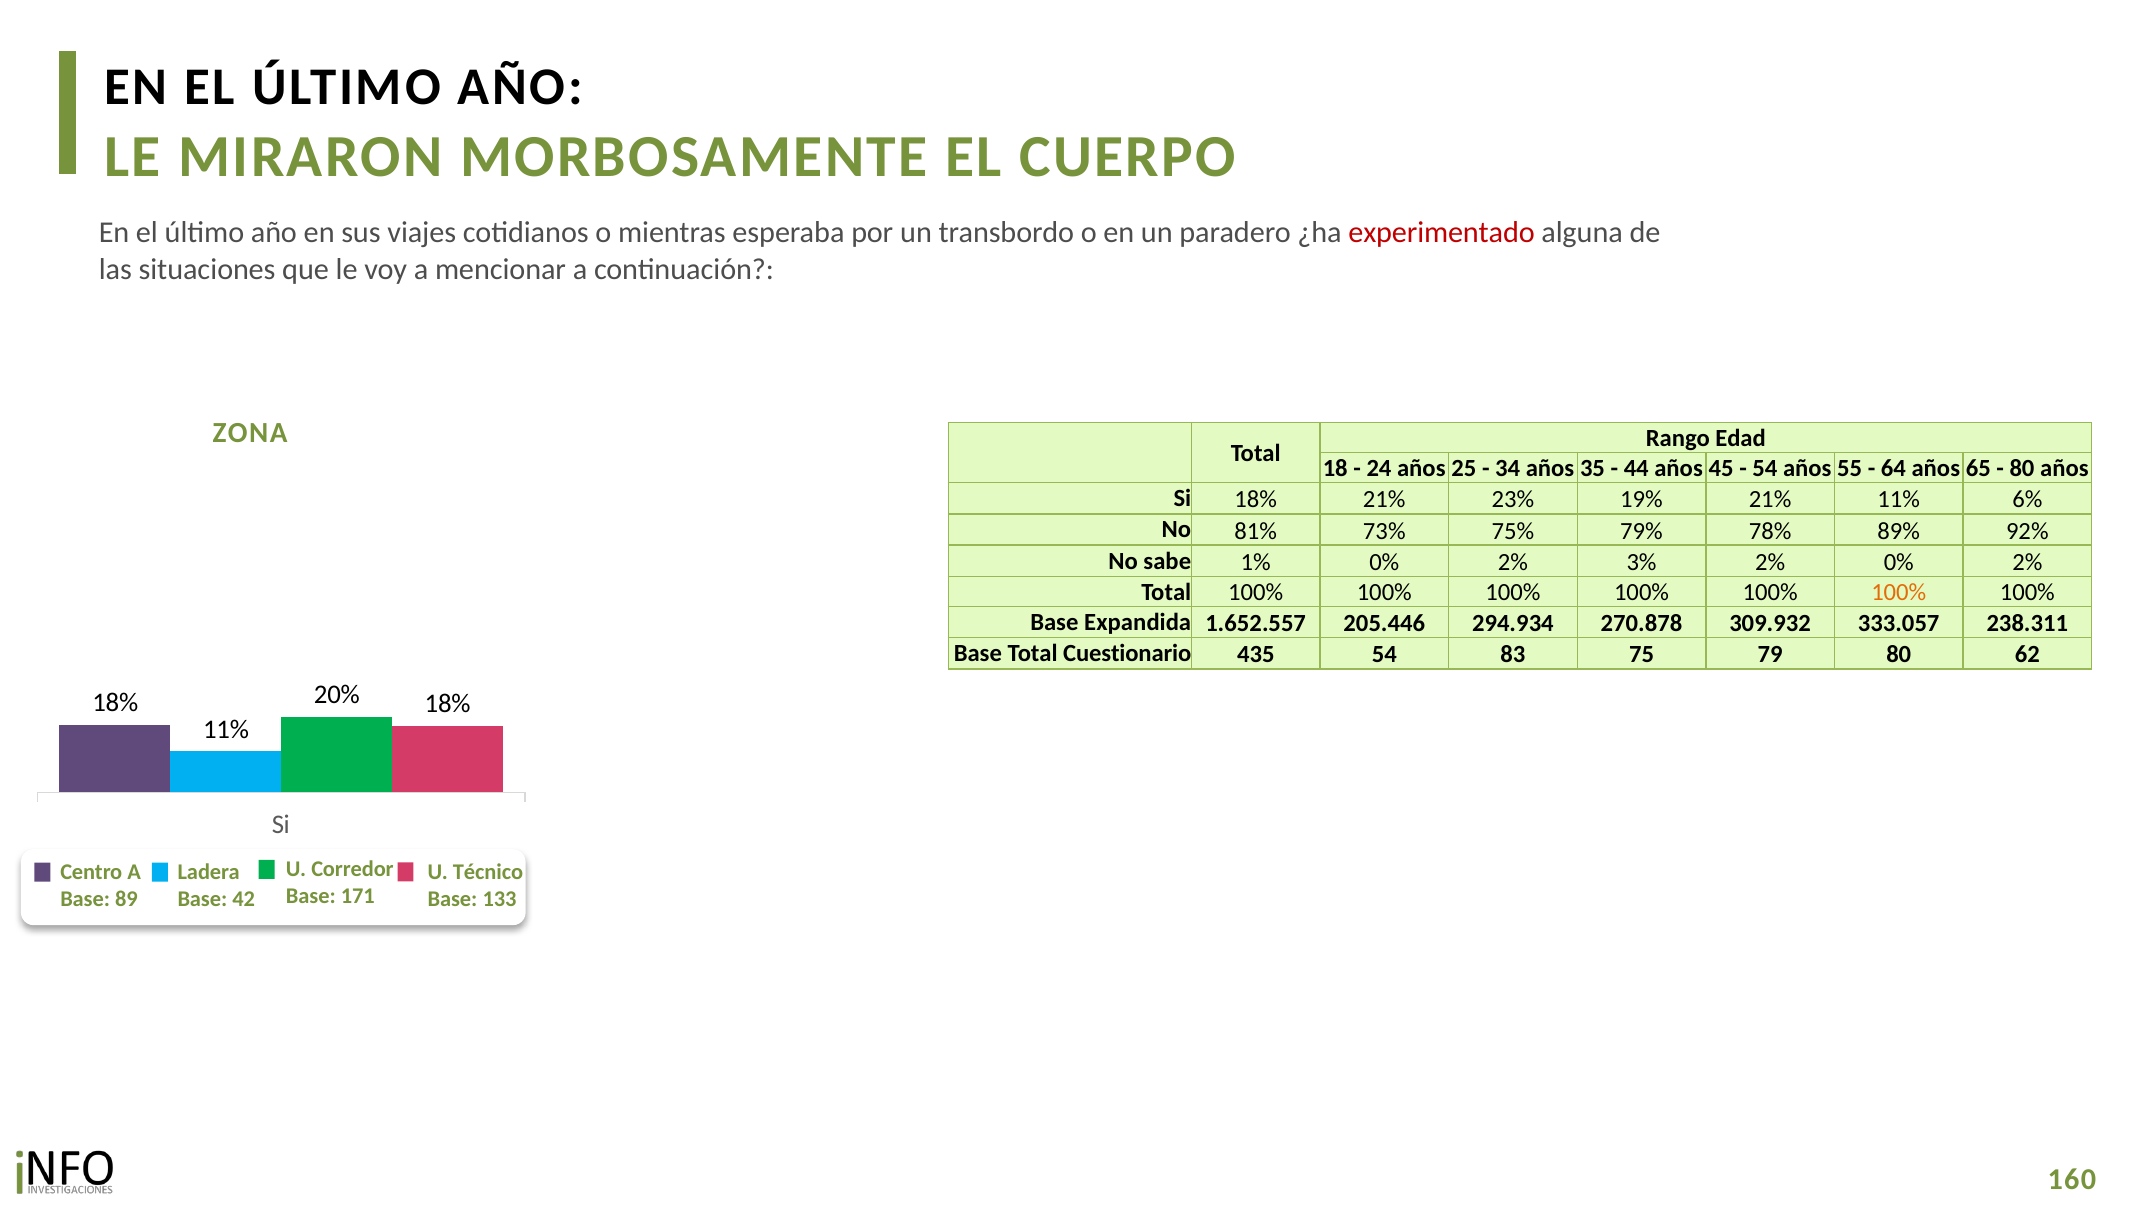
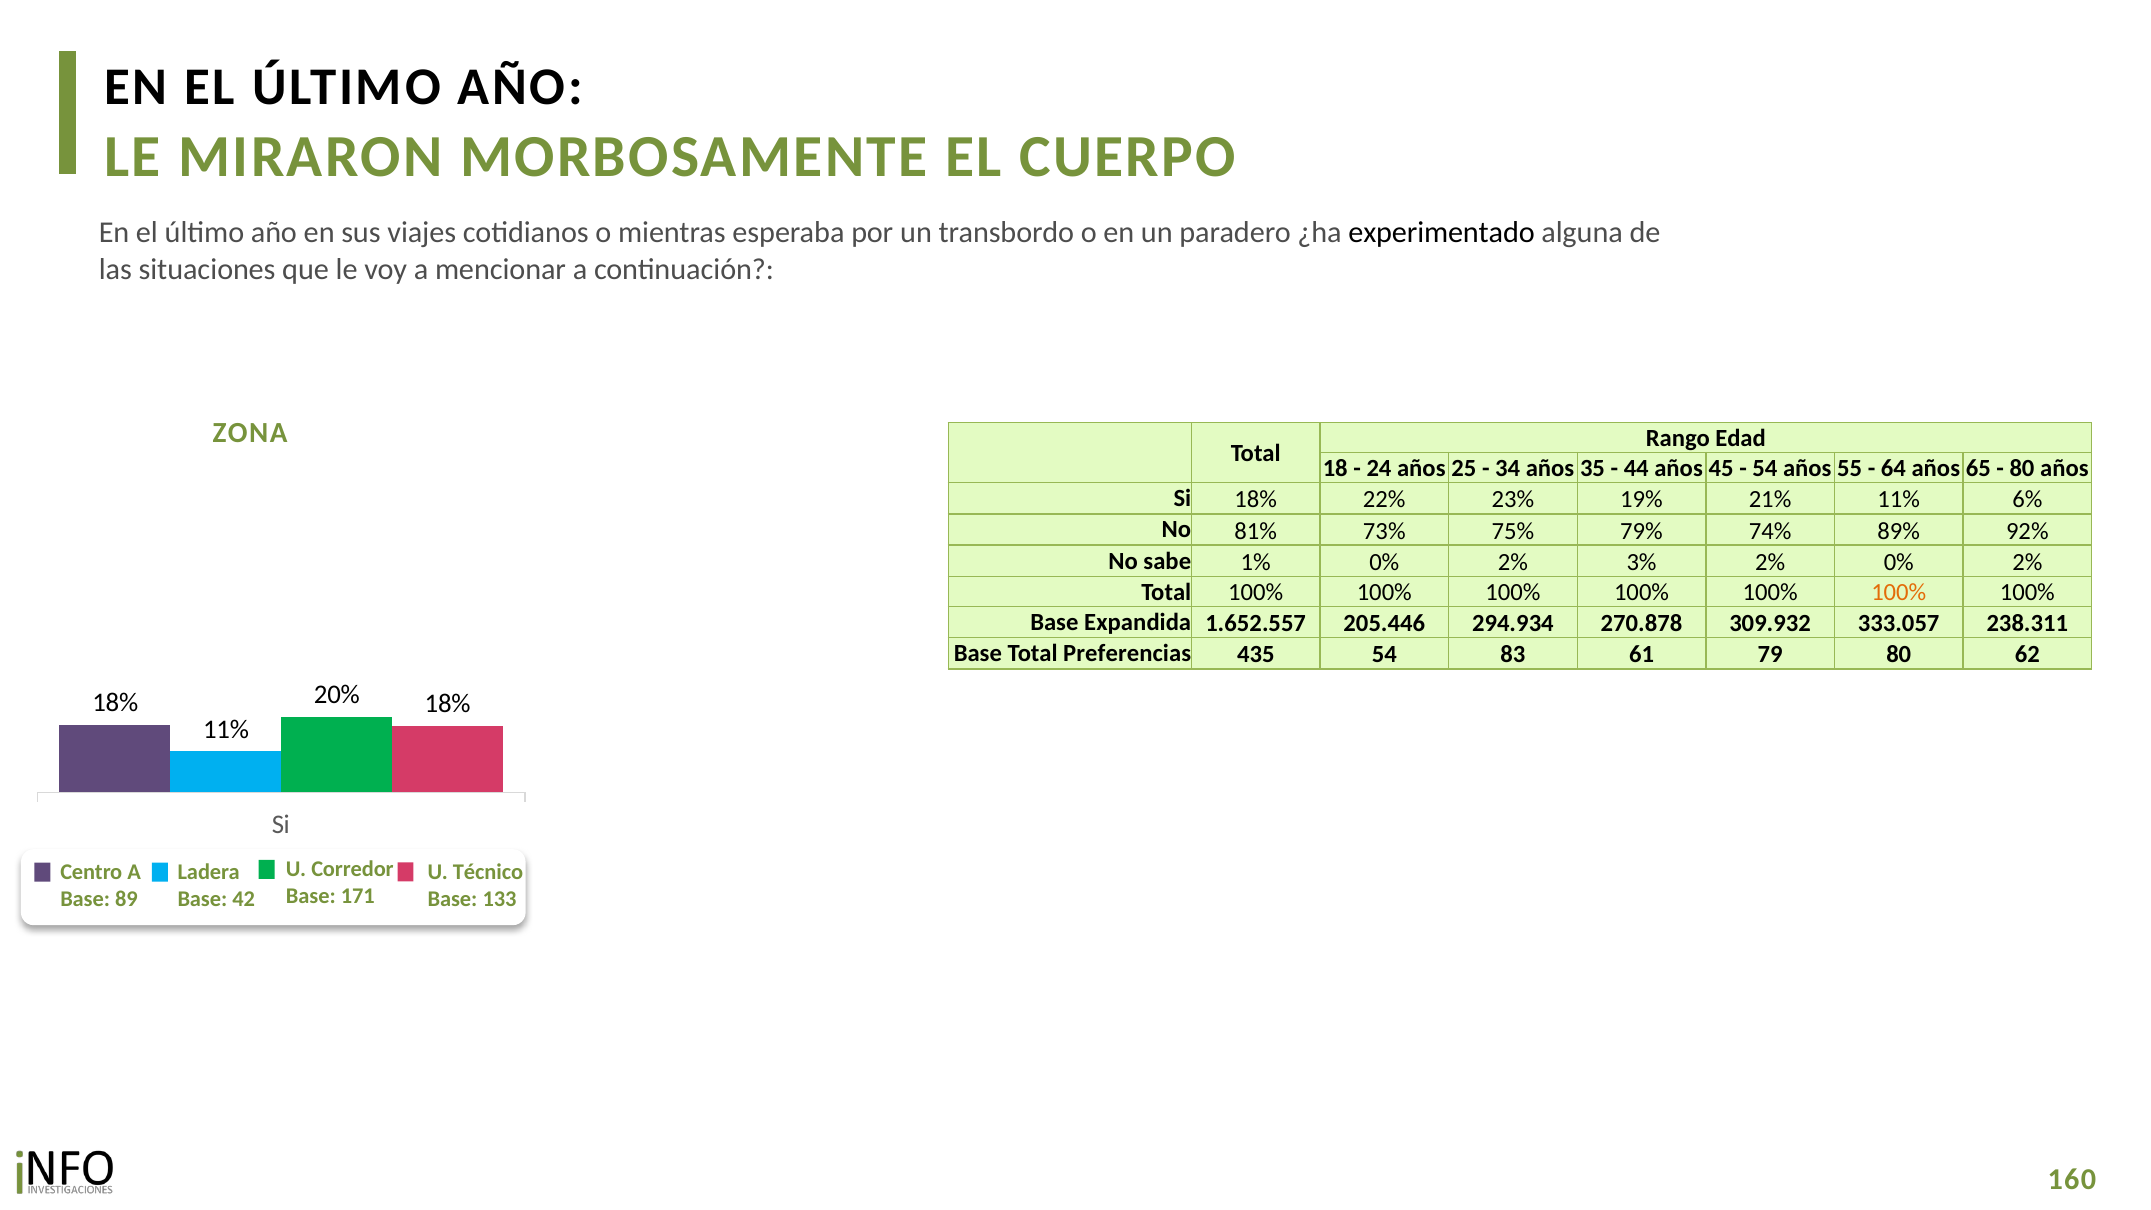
experimentado colour: red -> black
18% 21%: 21% -> 22%
78%: 78% -> 74%
Cuestionario: Cuestionario -> Preferencias
75: 75 -> 61
